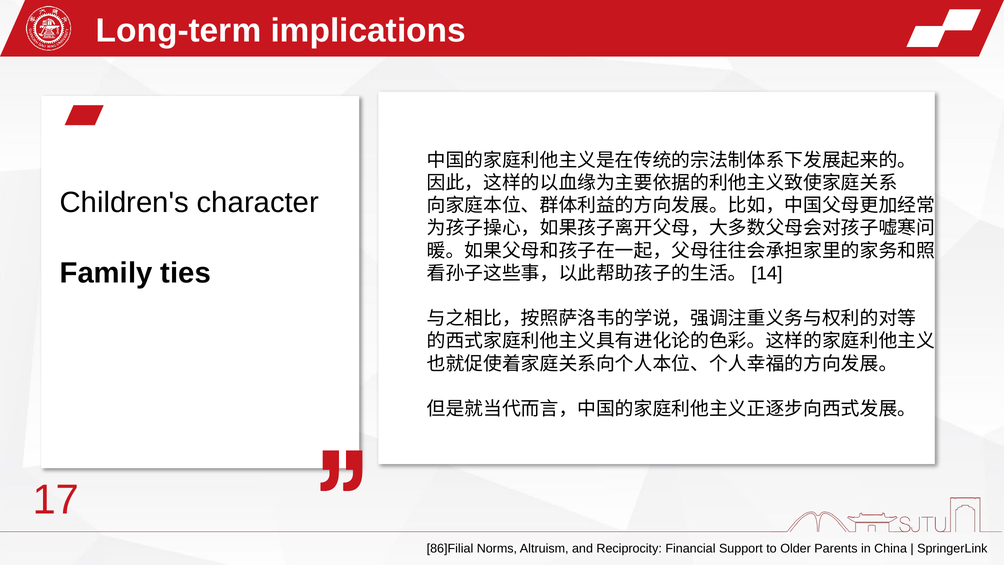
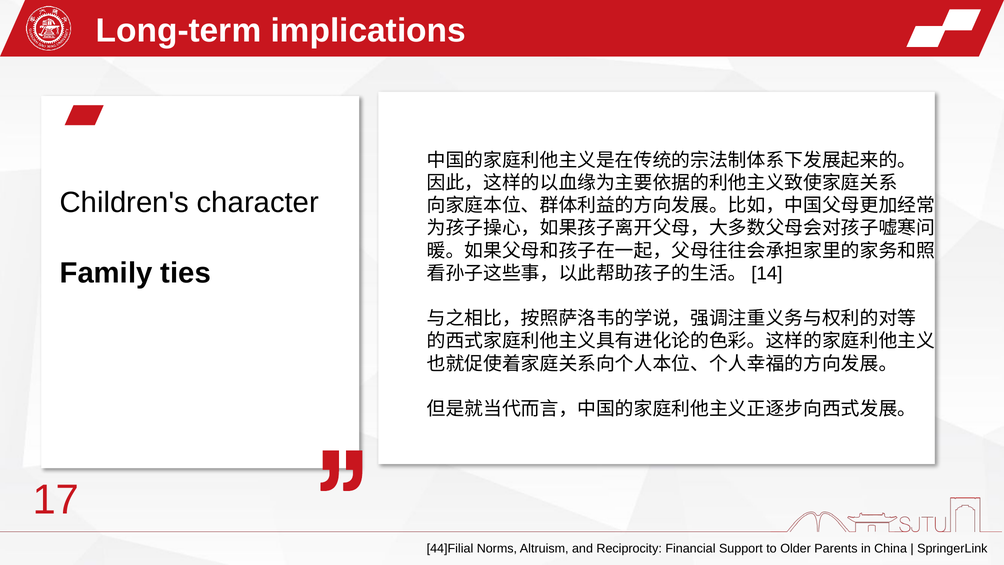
86]Filial: 86]Filial -> 44]Filial
